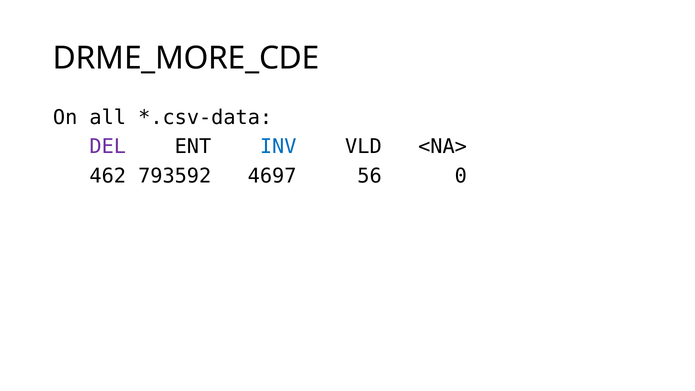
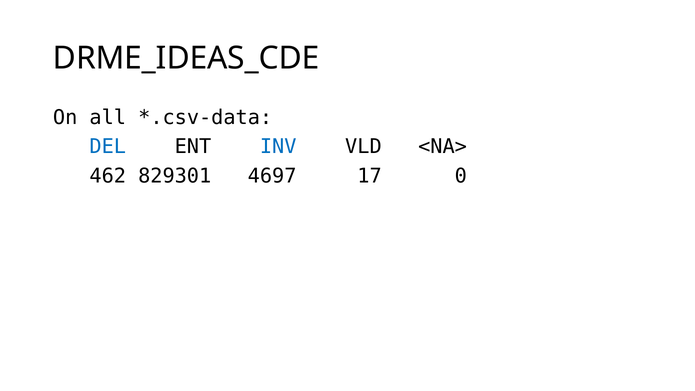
DRME_MORE_CDE: DRME_MORE_CDE -> DRME_IDEAS_CDE
DEL colour: purple -> blue
793592: 793592 -> 829301
56: 56 -> 17
